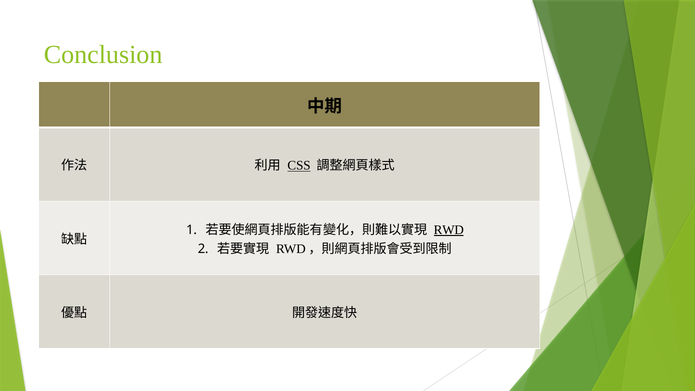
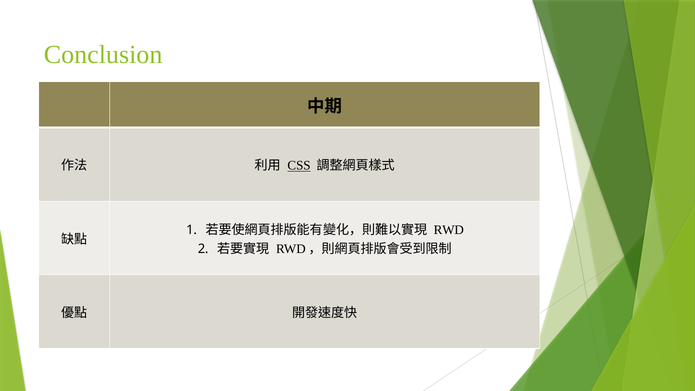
RWD underline: present -> none
